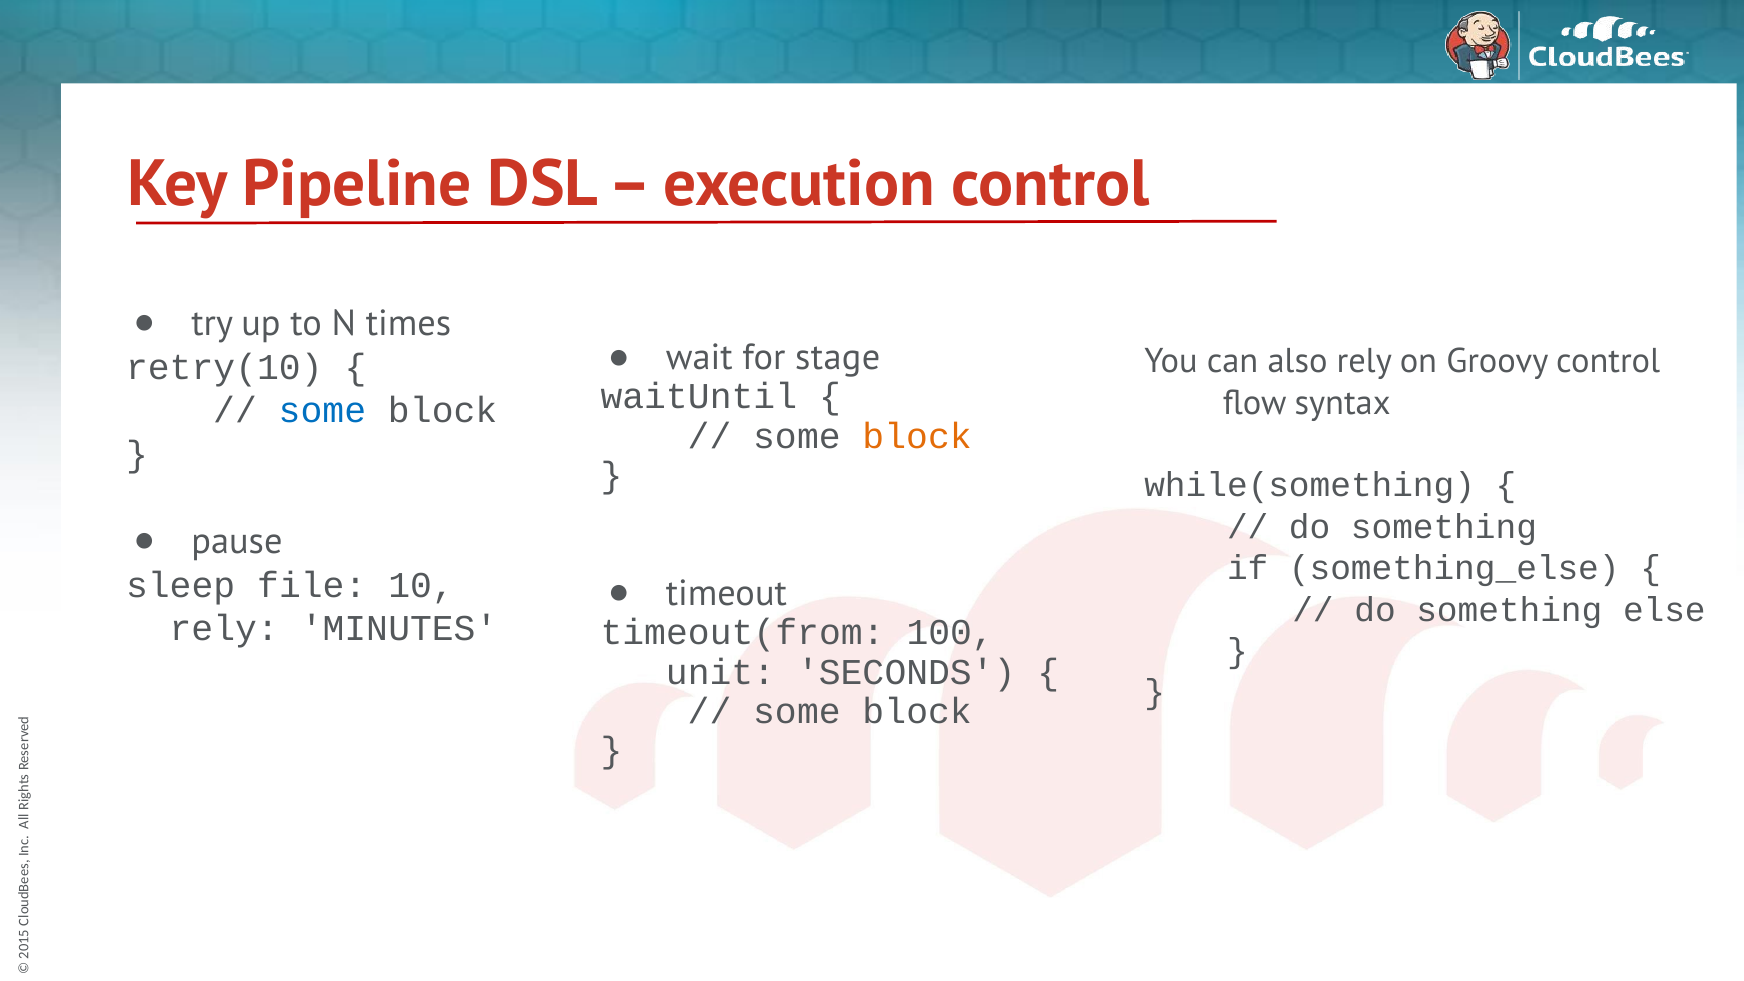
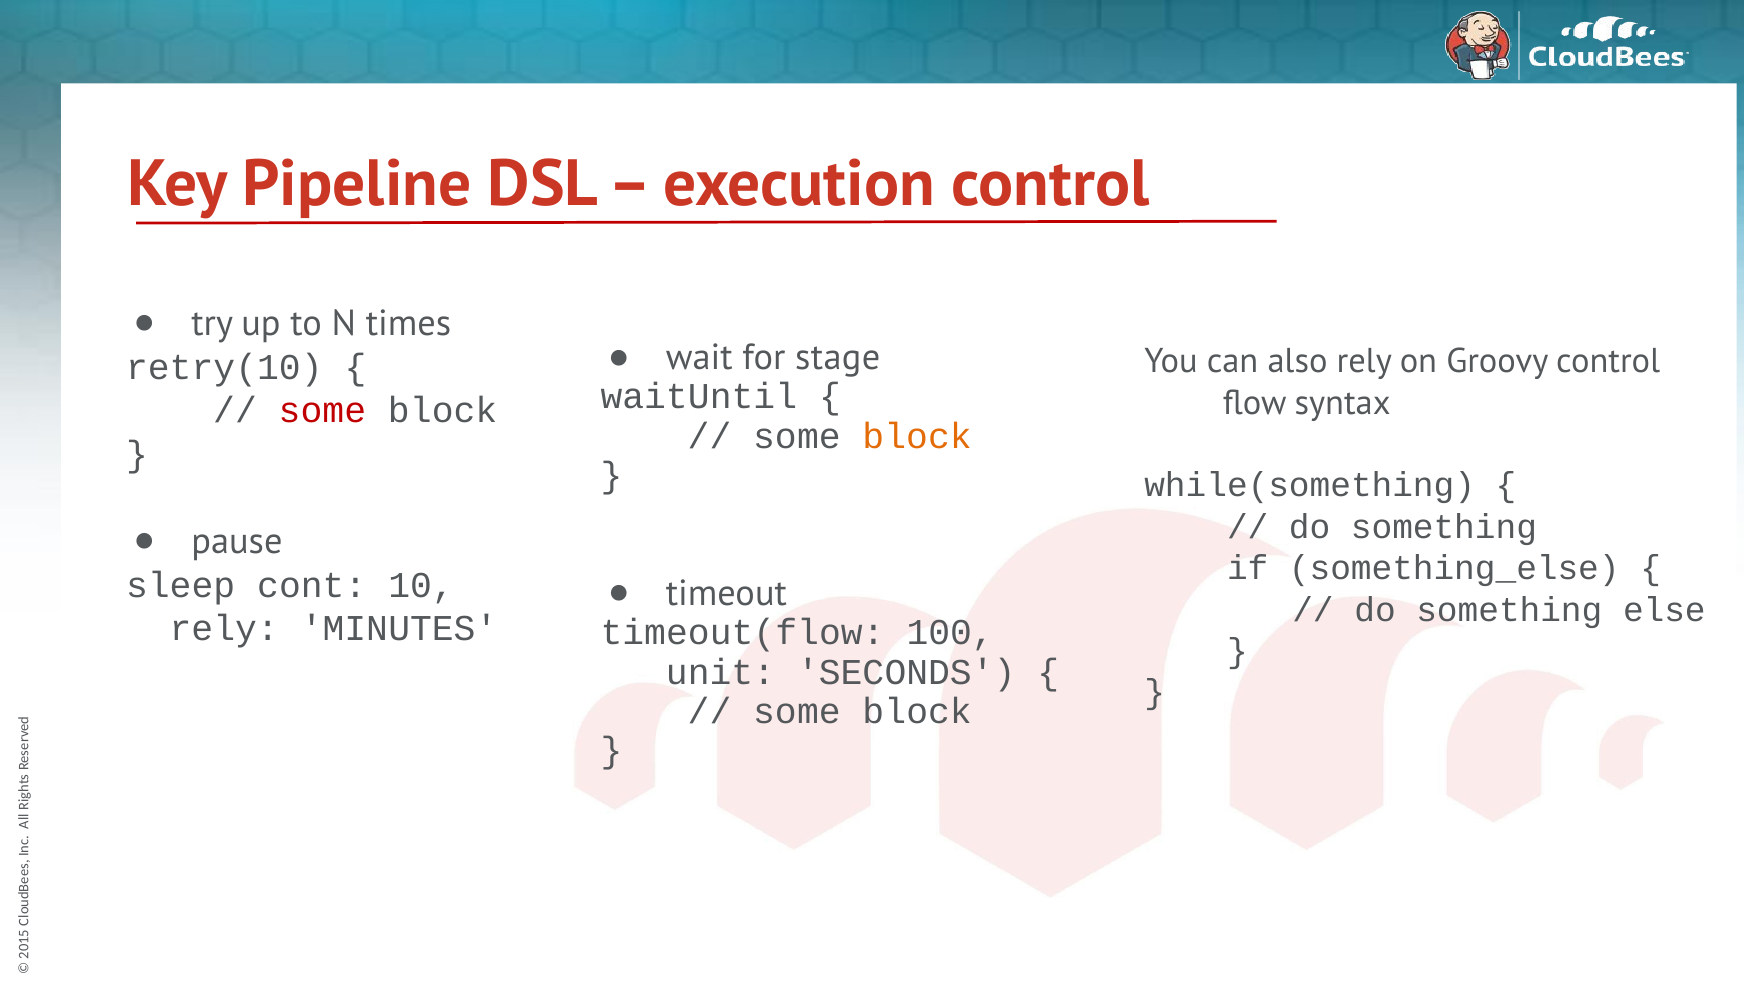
some at (322, 411) colour: blue -> red
file: file -> cont
timeout(from: timeout(from -> timeout(flow
